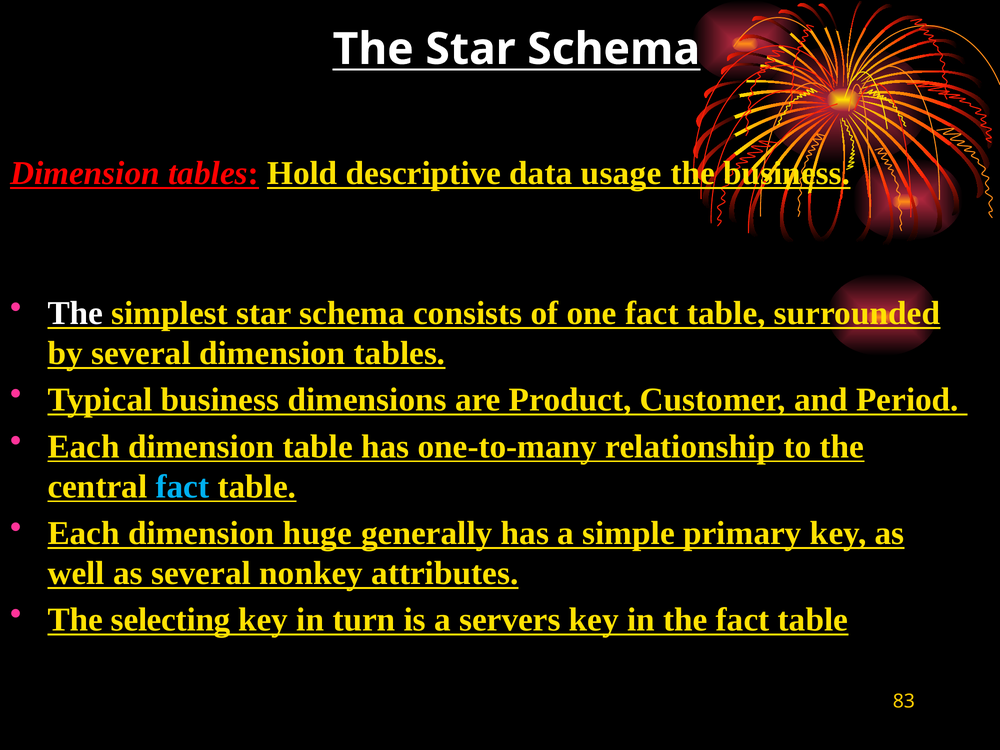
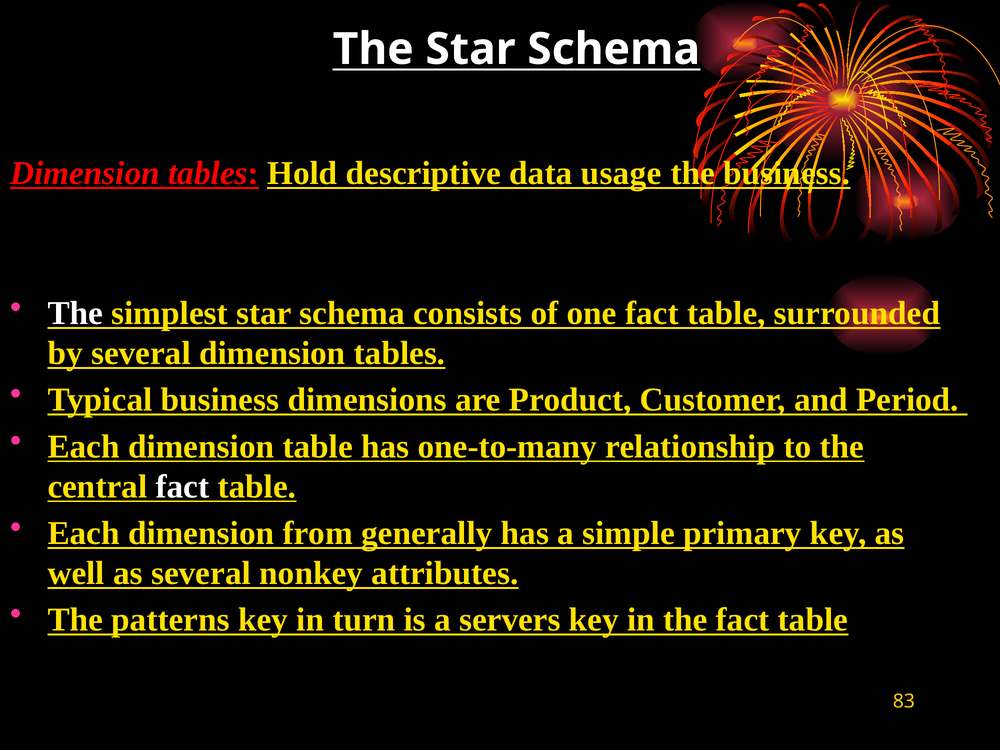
fact at (182, 487) colour: light blue -> white
huge: huge -> from
selecting: selecting -> patterns
